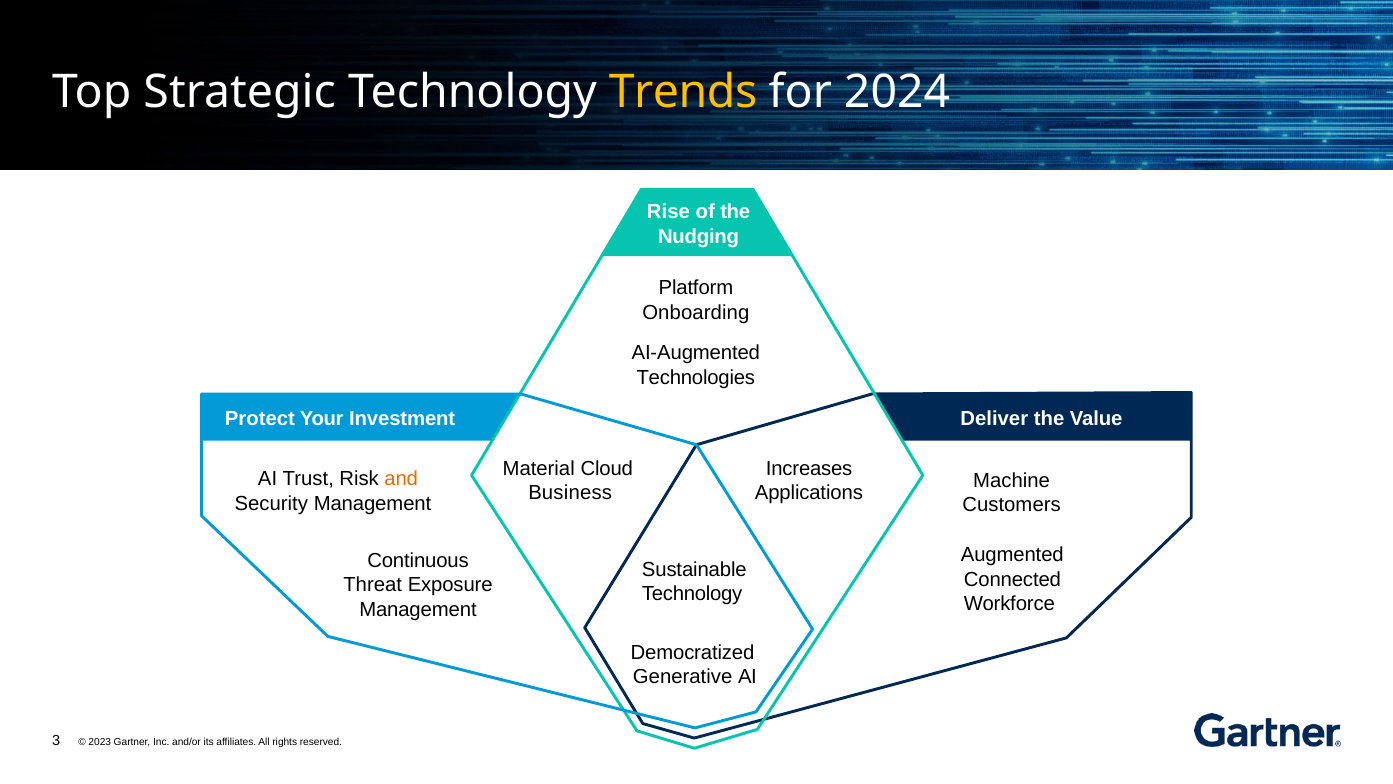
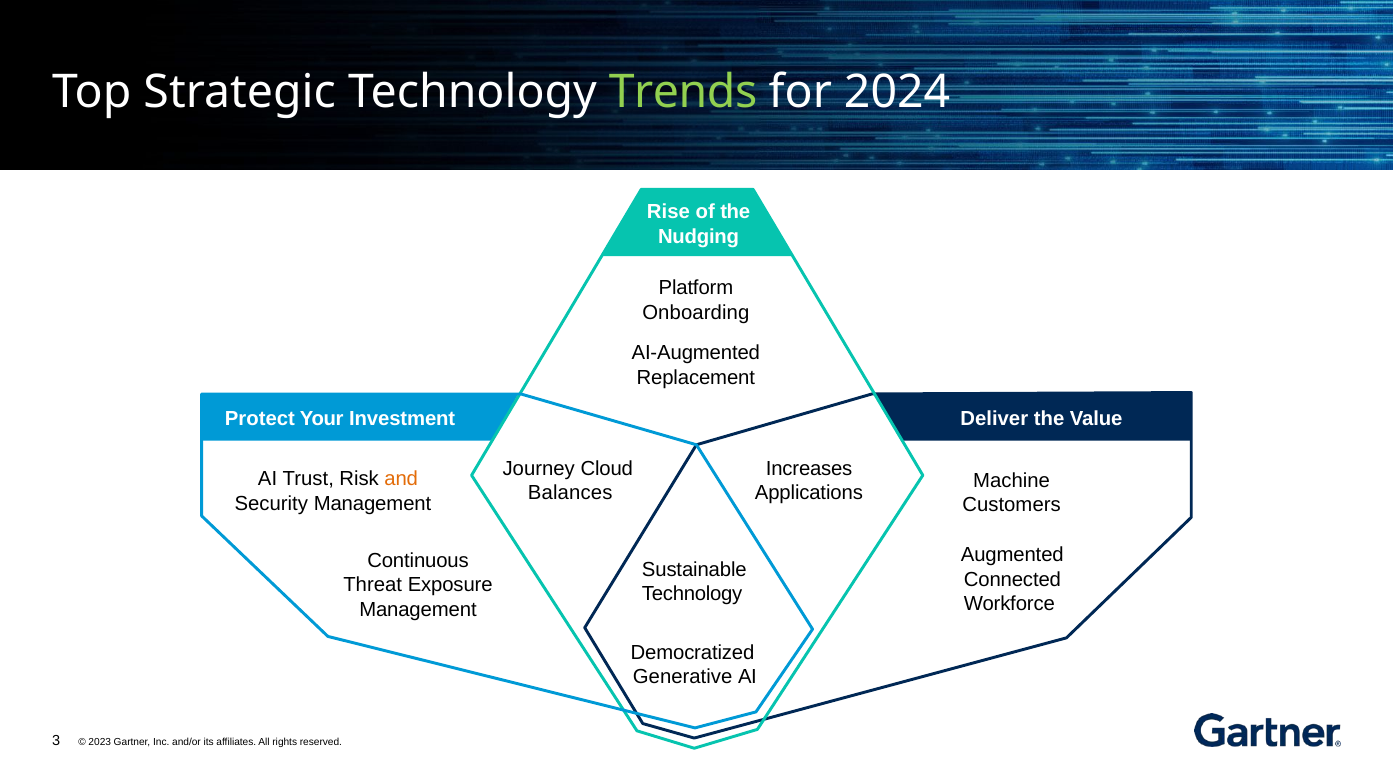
Trends colour: yellow -> light green
Technologies: Technologies -> Replacement
Material: Material -> Journey
Business: Business -> Balances
